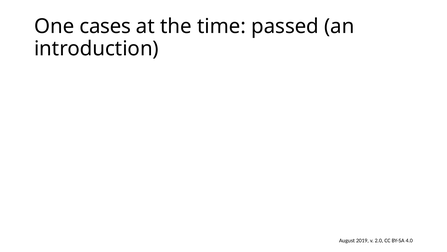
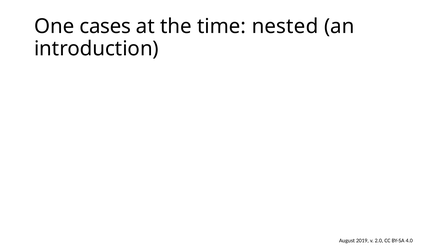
passed: passed -> nested
